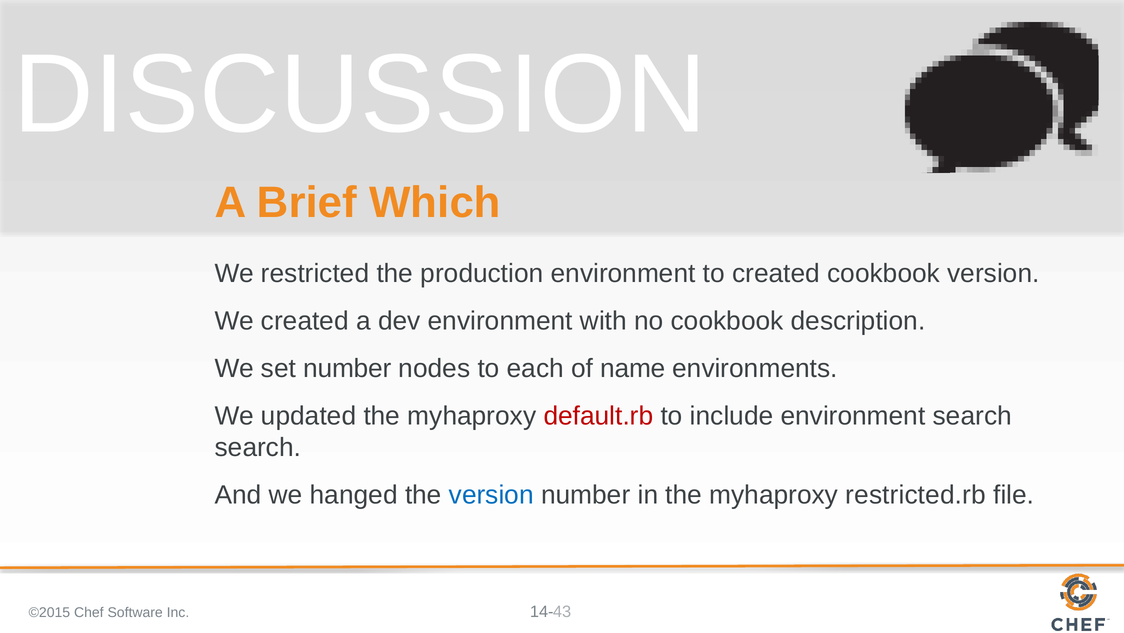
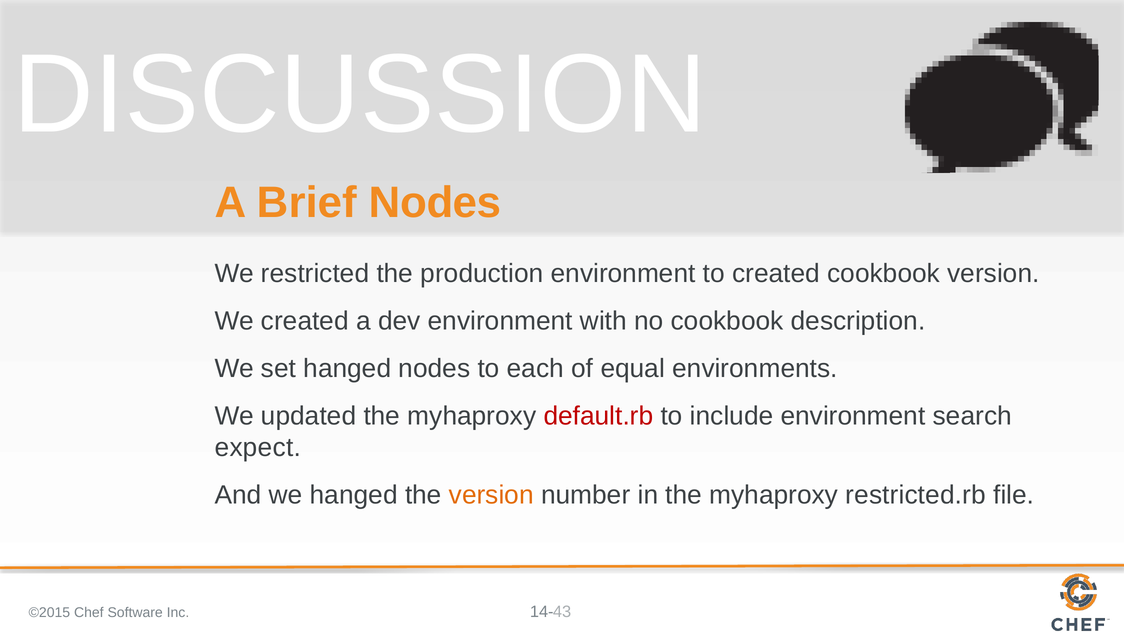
Brief Which: Which -> Nodes
set number: number -> hanged
name: name -> equal
search at (258, 447): search -> expect
version at (491, 494) colour: blue -> orange
